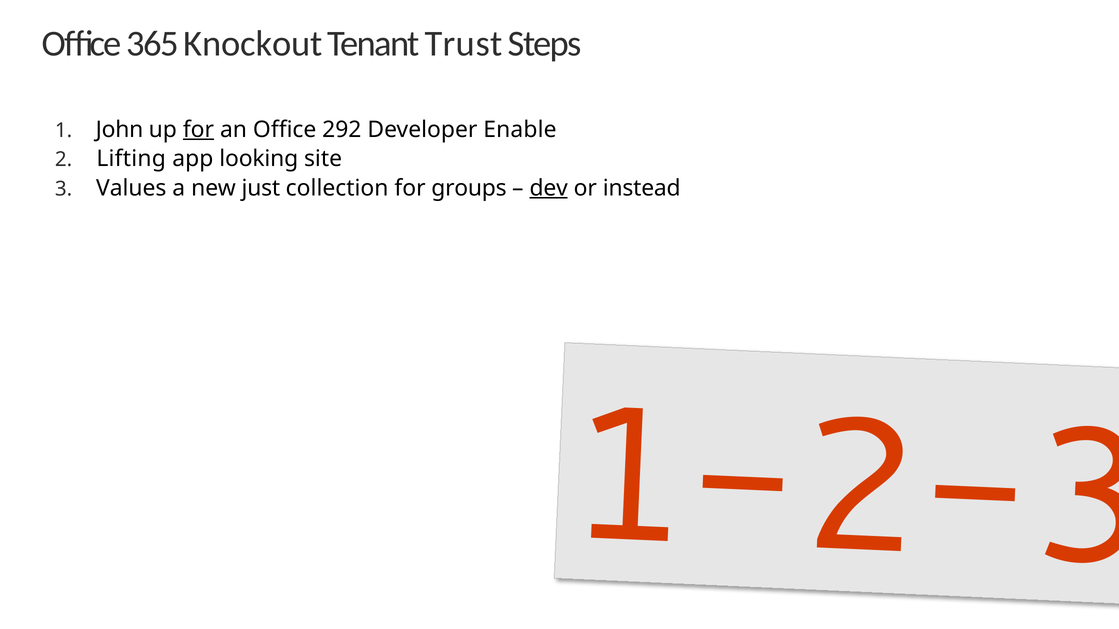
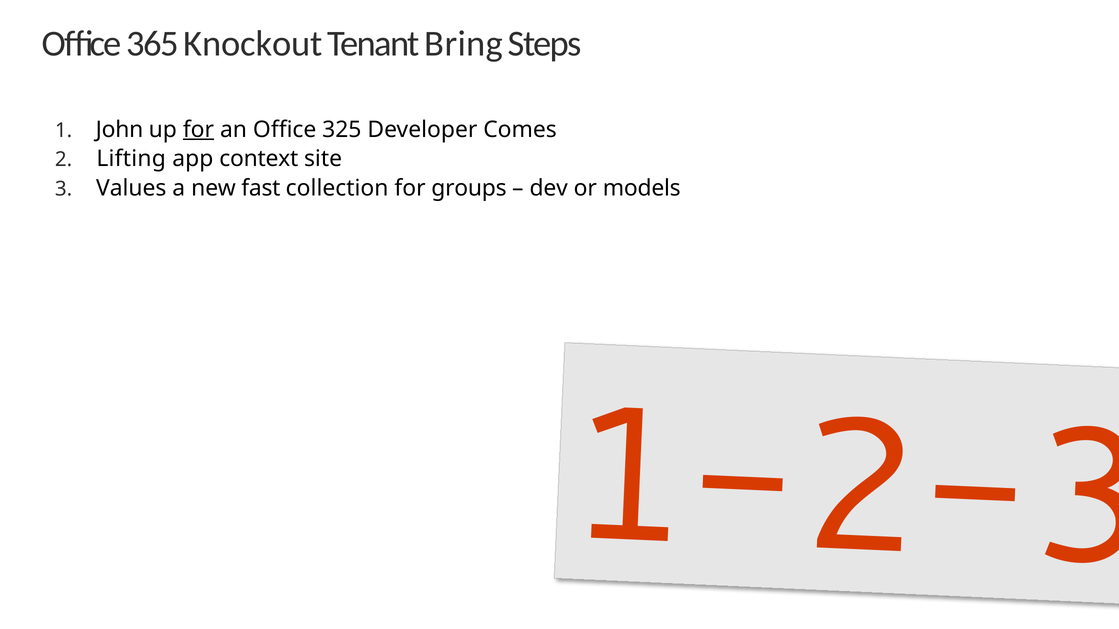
Trust: Trust -> Bring
292: 292 -> 325
Enable: Enable -> Comes
looking: looking -> context
just: just -> fast
dev underline: present -> none
instead: instead -> models
